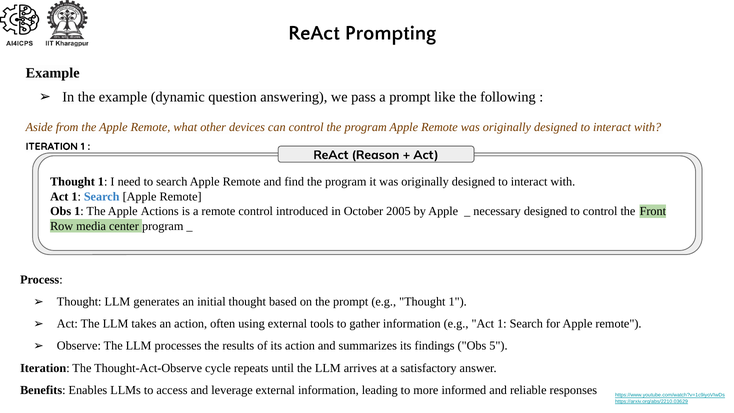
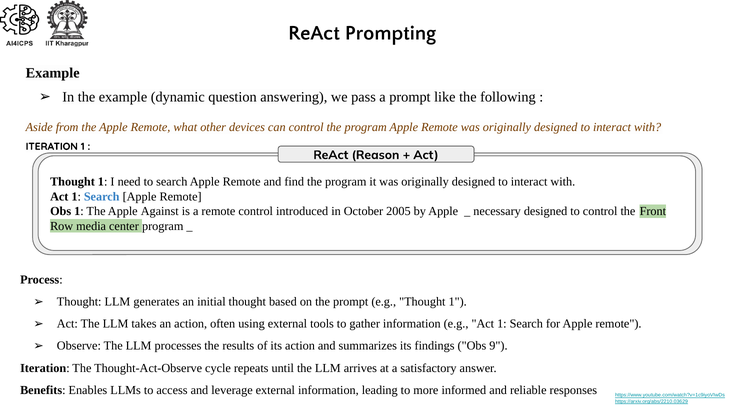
Actions: Actions -> Against
5: 5 -> 9
